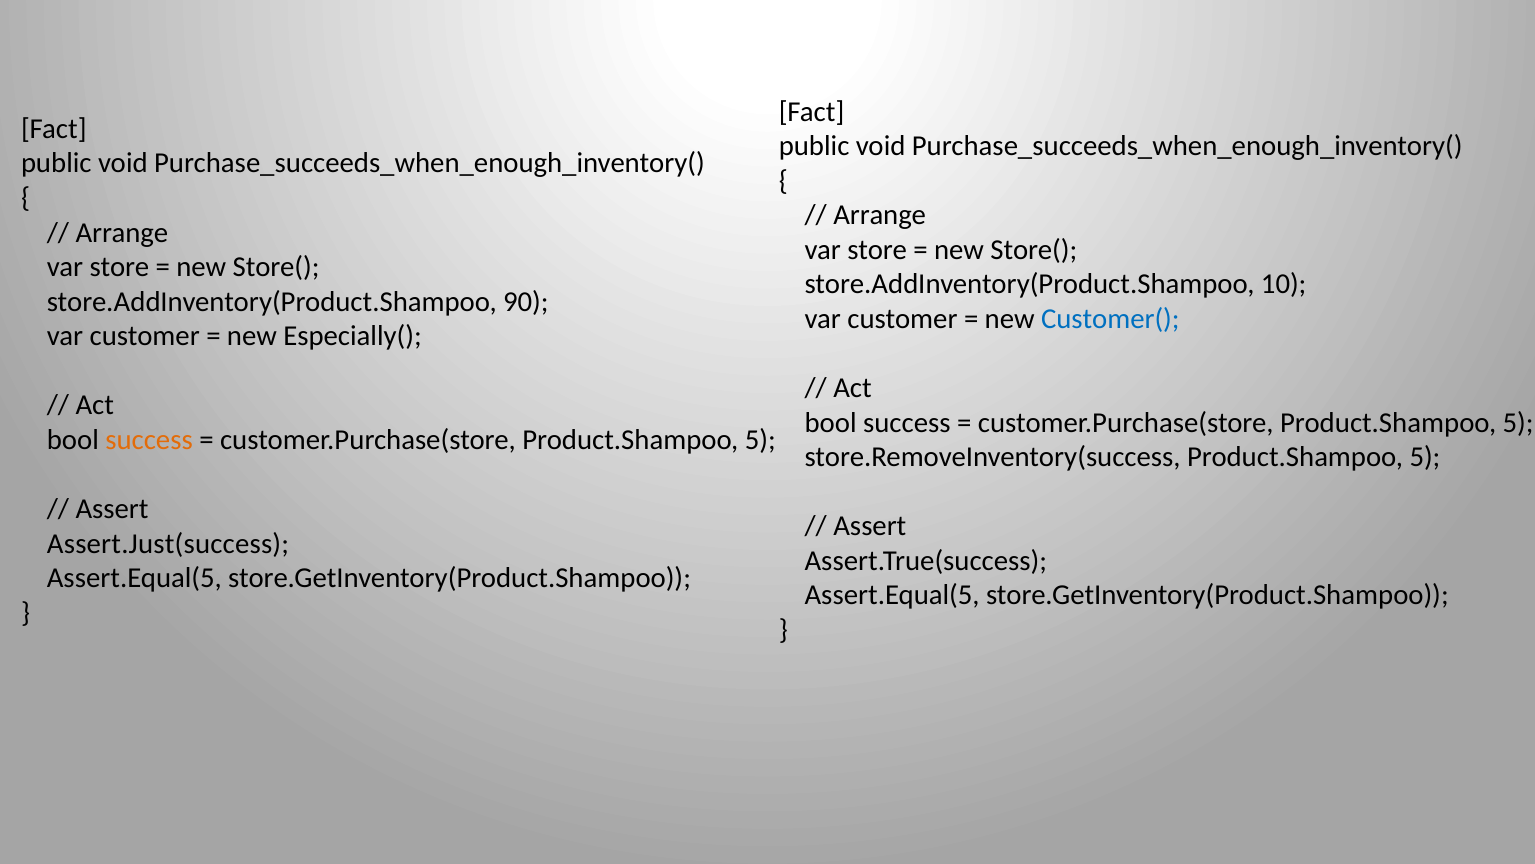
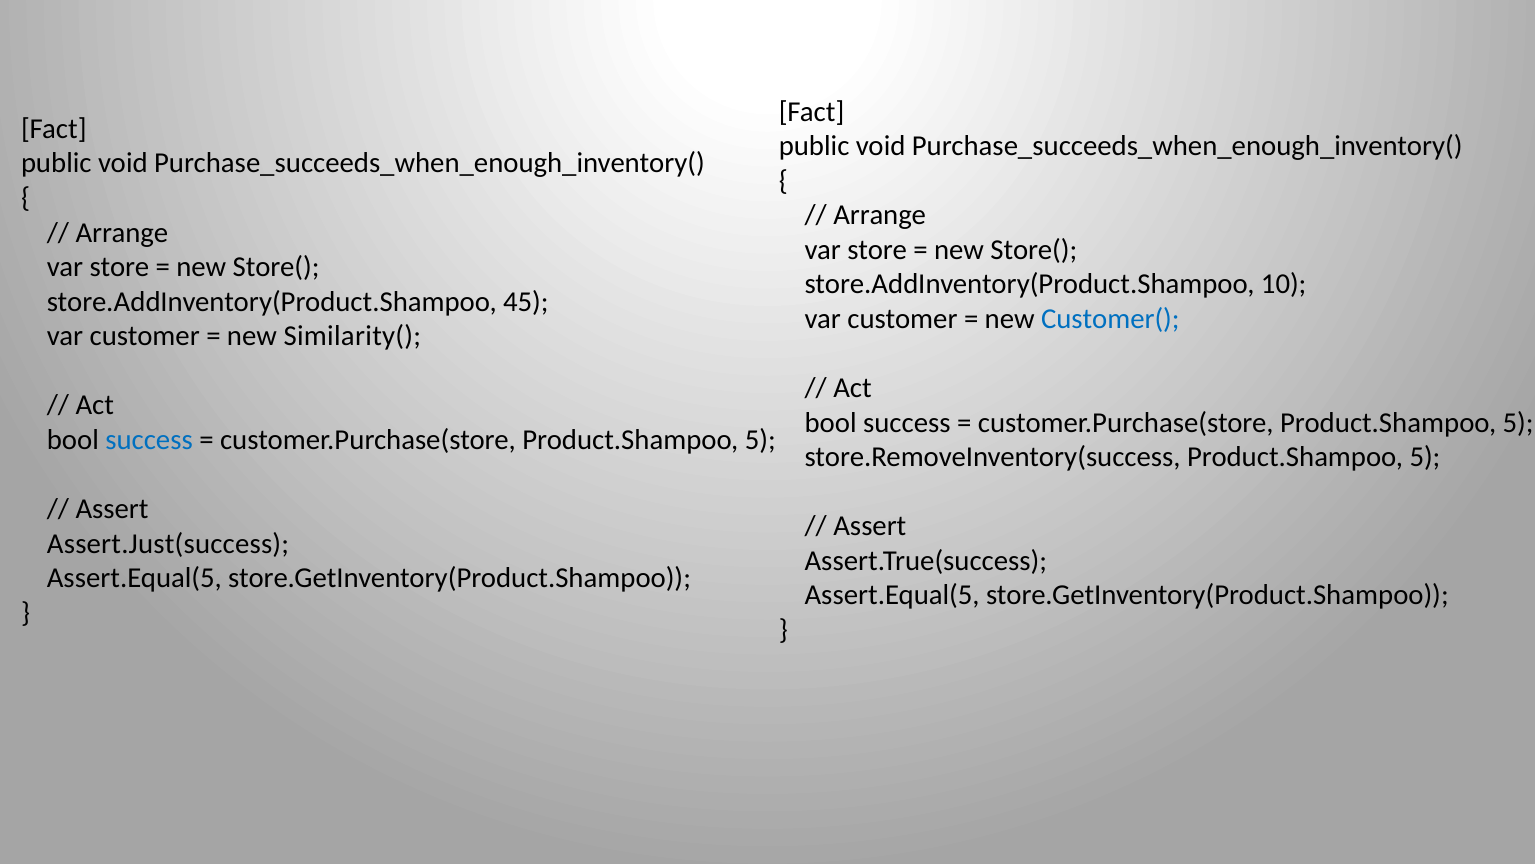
90: 90 -> 45
Especially(: Especially( -> Similarity(
success at (149, 440) colour: orange -> blue
